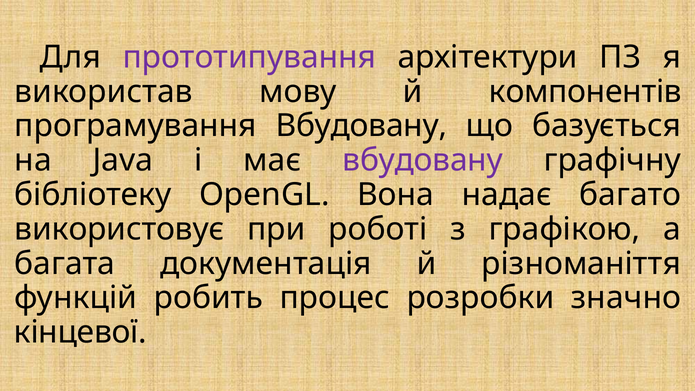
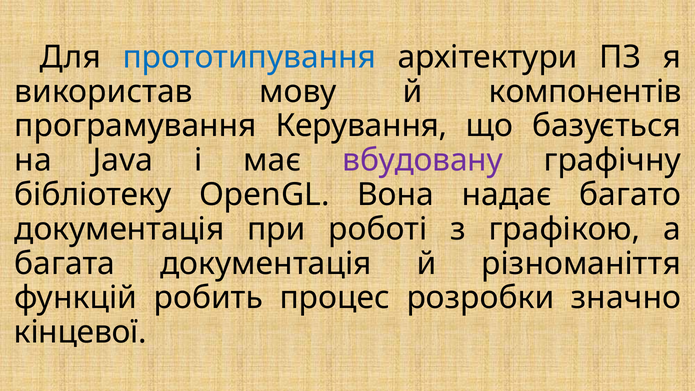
прототипування colour: purple -> blue
програмування Вбудовану: Вбудовану -> Керування
використовує at (119, 229): використовує -> документація
